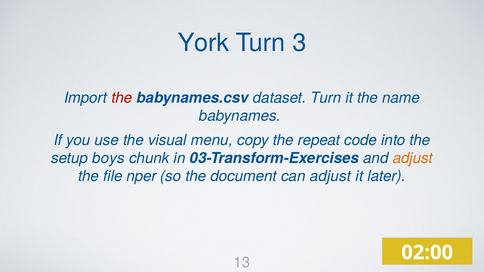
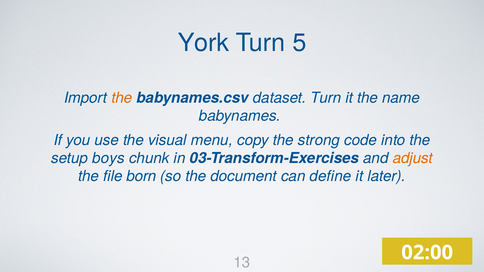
3: 3 -> 5
the at (122, 98) colour: red -> orange
repeat: repeat -> strong
nper: nper -> born
can adjust: adjust -> define
